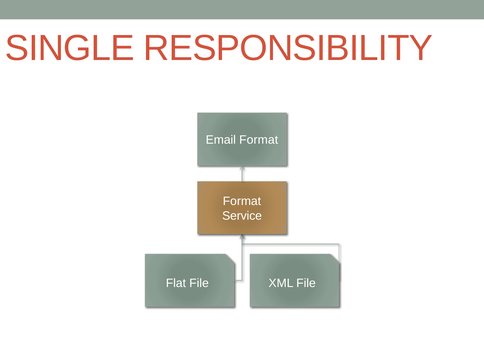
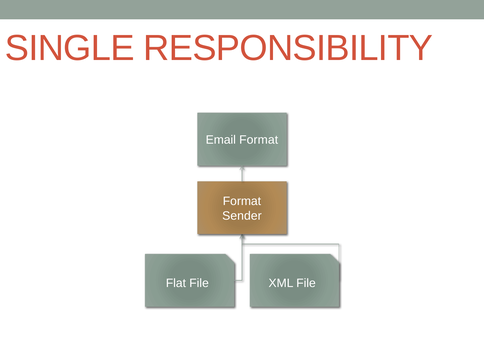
Service: Service -> Sender
